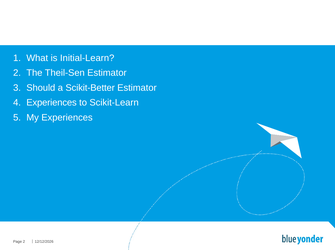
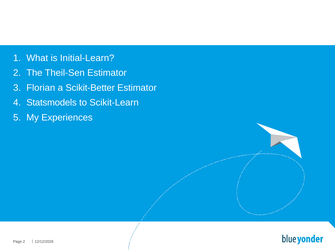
Should: Should -> Florian
Experiences at (52, 103): Experiences -> Statsmodels
